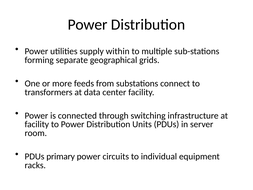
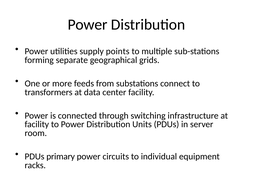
within: within -> points
